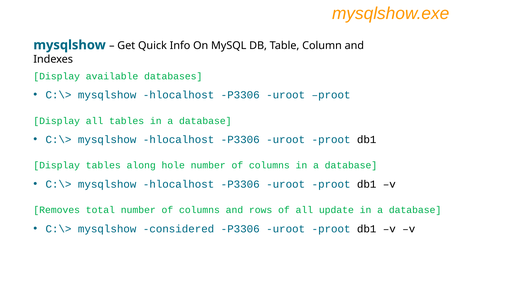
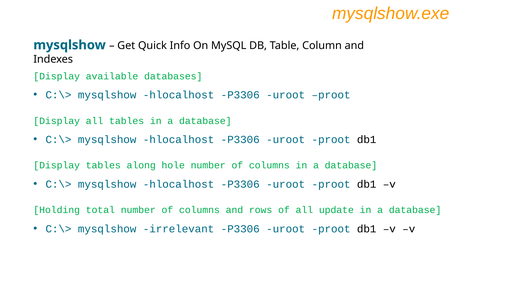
Removes: Removes -> Holding
considered: considered -> irrelevant
